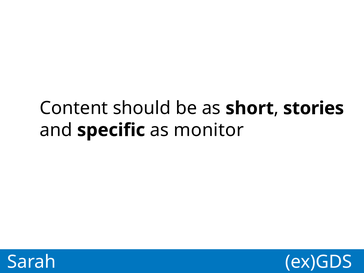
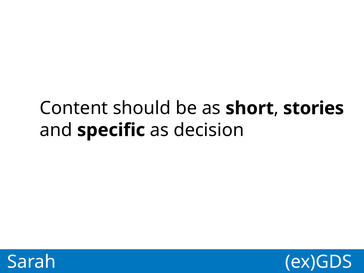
monitor: monitor -> decision
